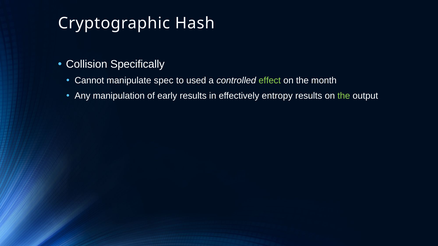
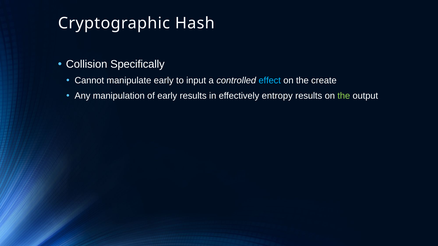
manipulate spec: spec -> early
used: used -> input
effect colour: light green -> light blue
month: month -> create
